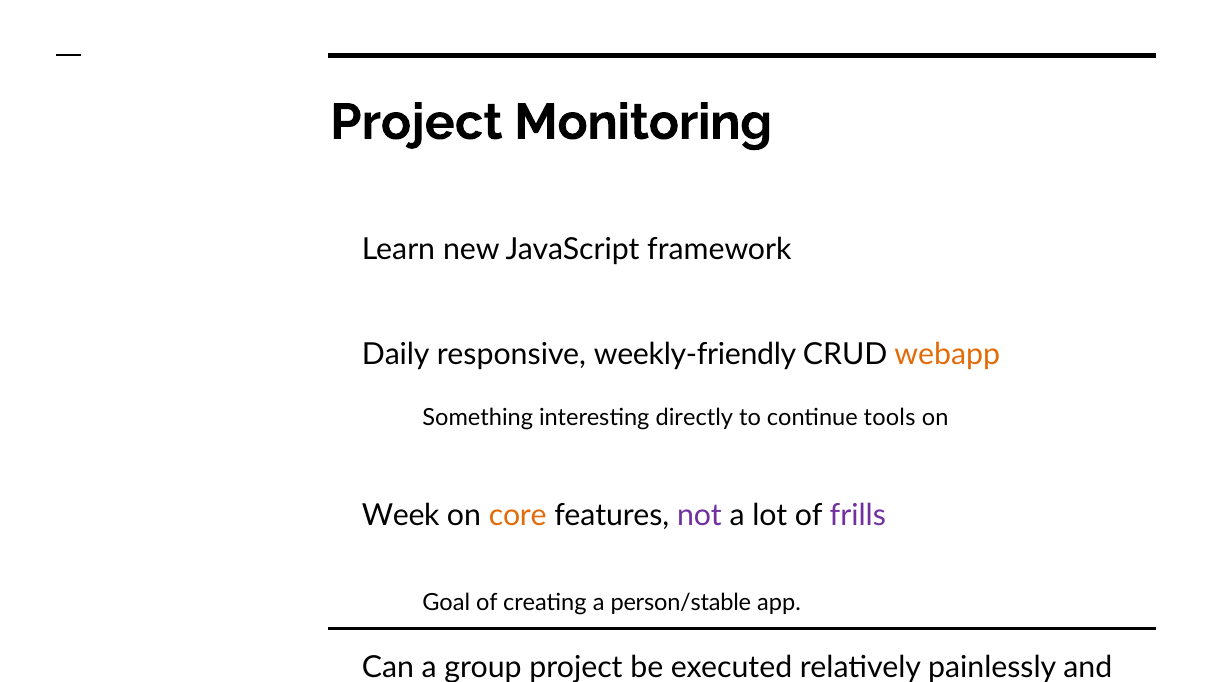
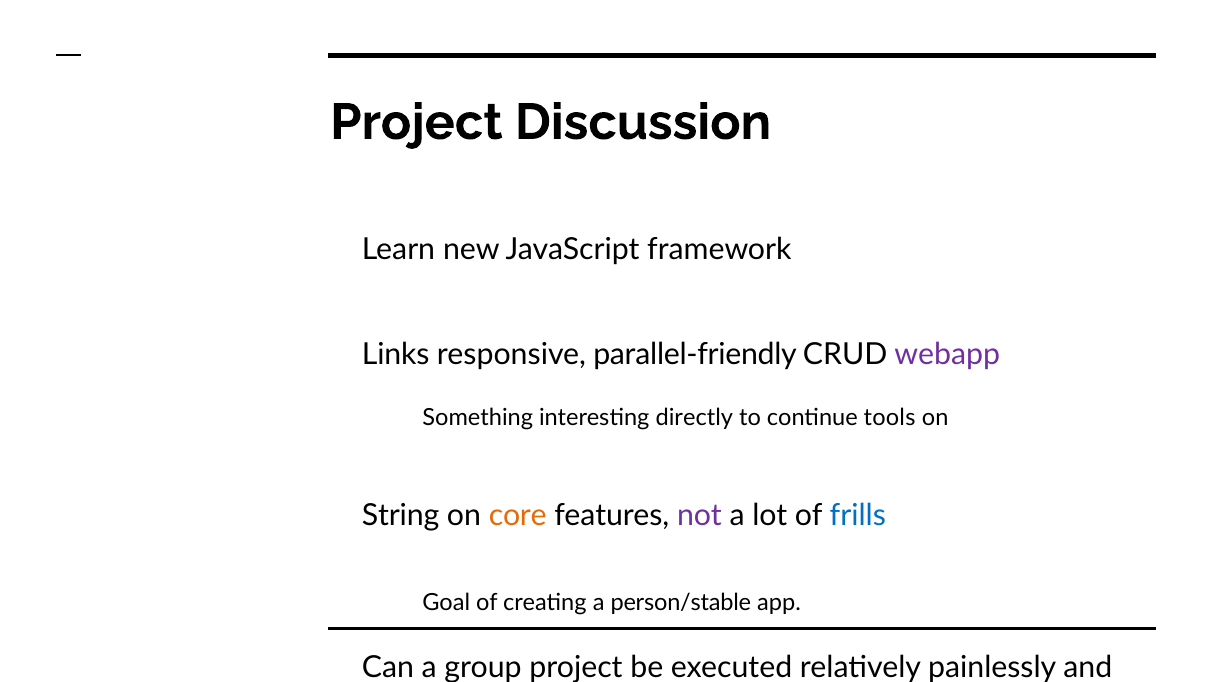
Monitoring: Monitoring -> Discussion
Daily: Daily -> Links
weekly-friendly: weekly-friendly -> parallel-friendly
webapp colour: orange -> purple
Week: Week -> String
frills colour: purple -> blue
